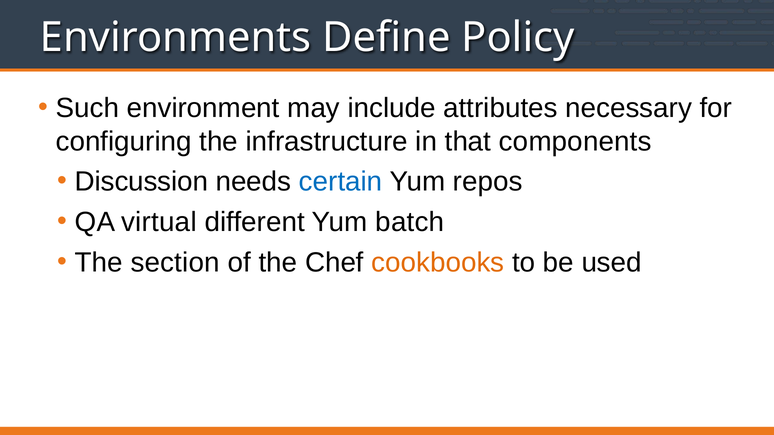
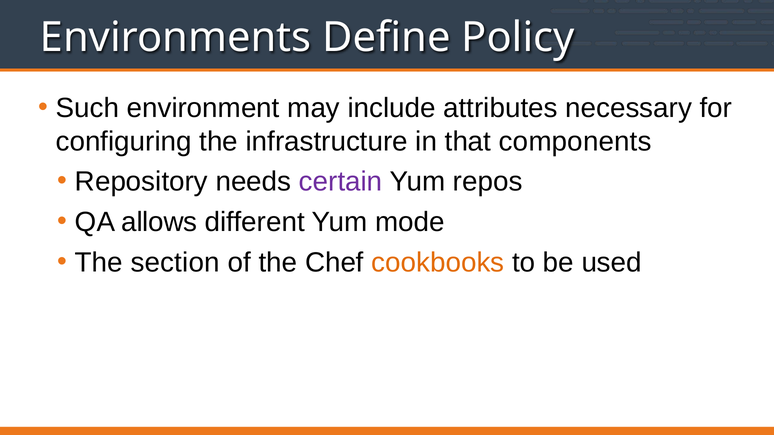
Discussion: Discussion -> Repository
certain colour: blue -> purple
virtual: virtual -> allows
batch: batch -> mode
